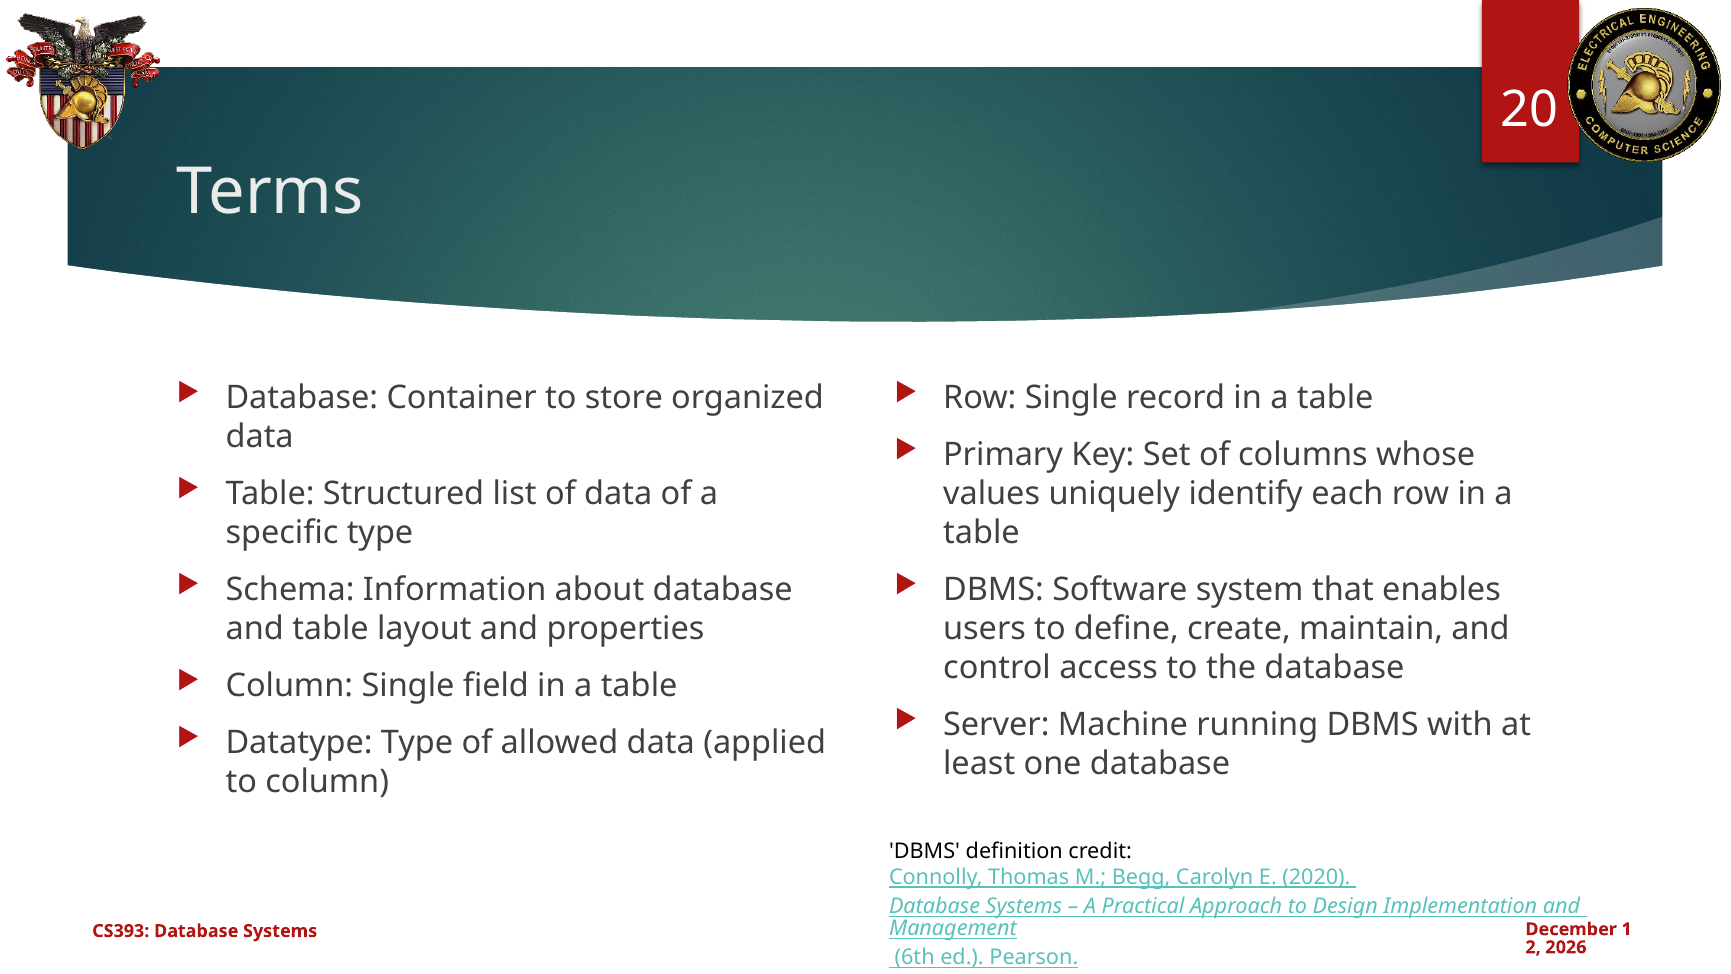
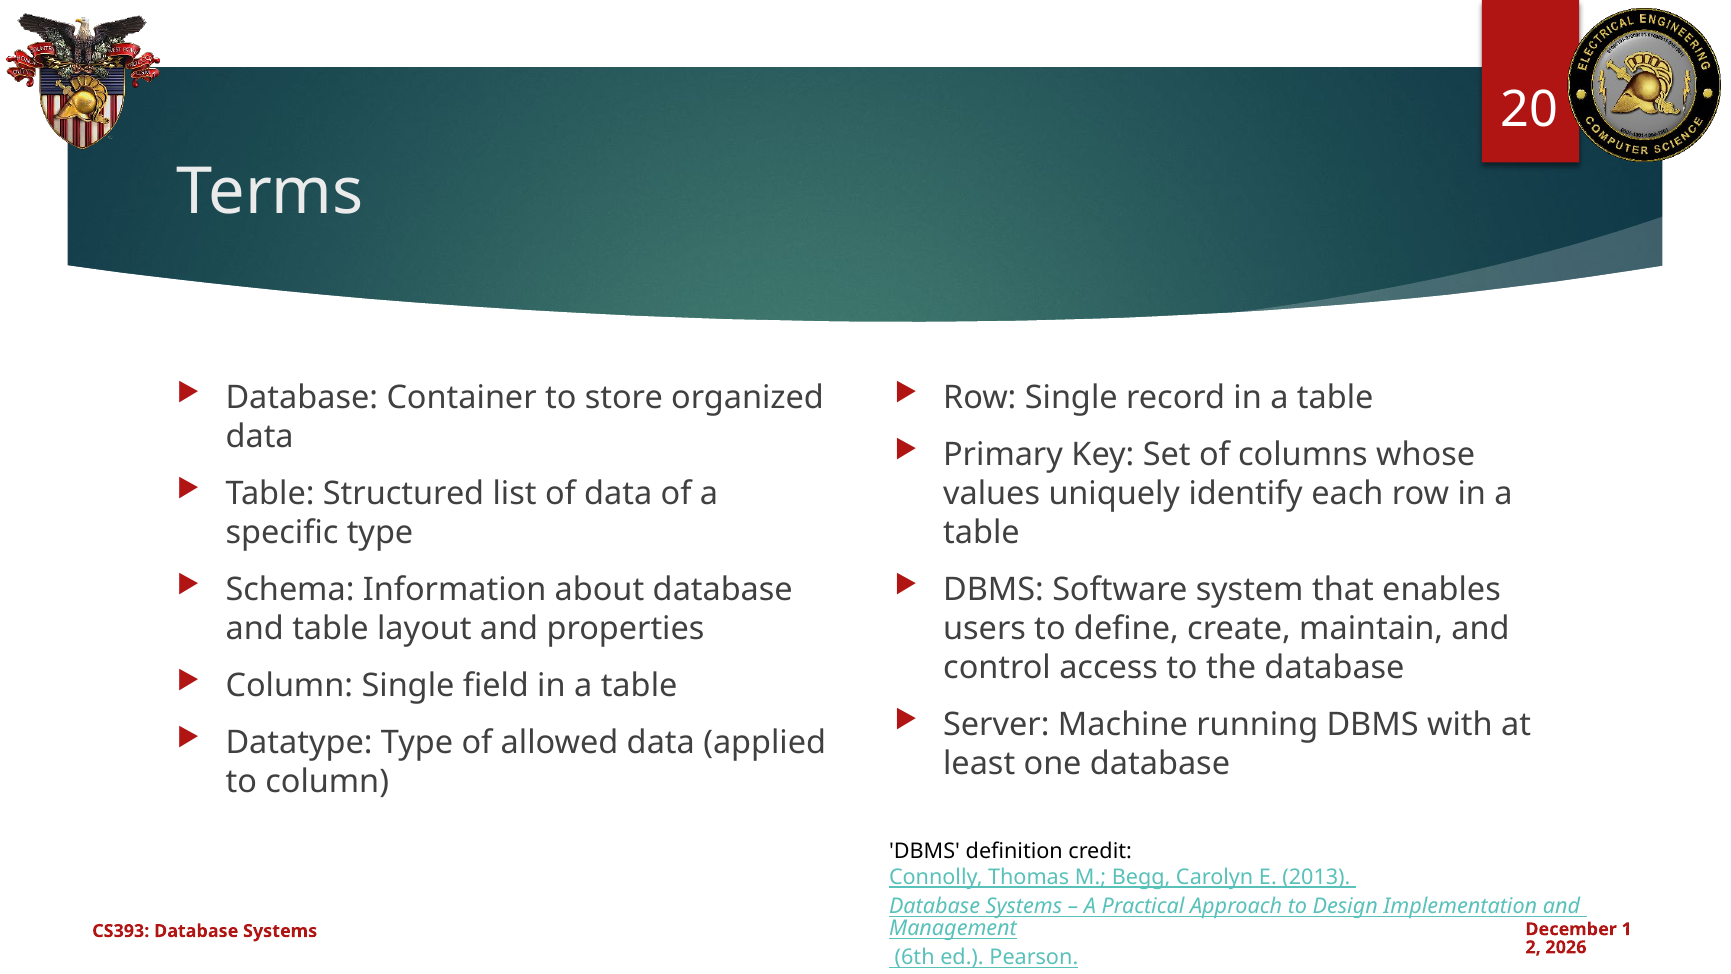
2020: 2020 -> 2013
